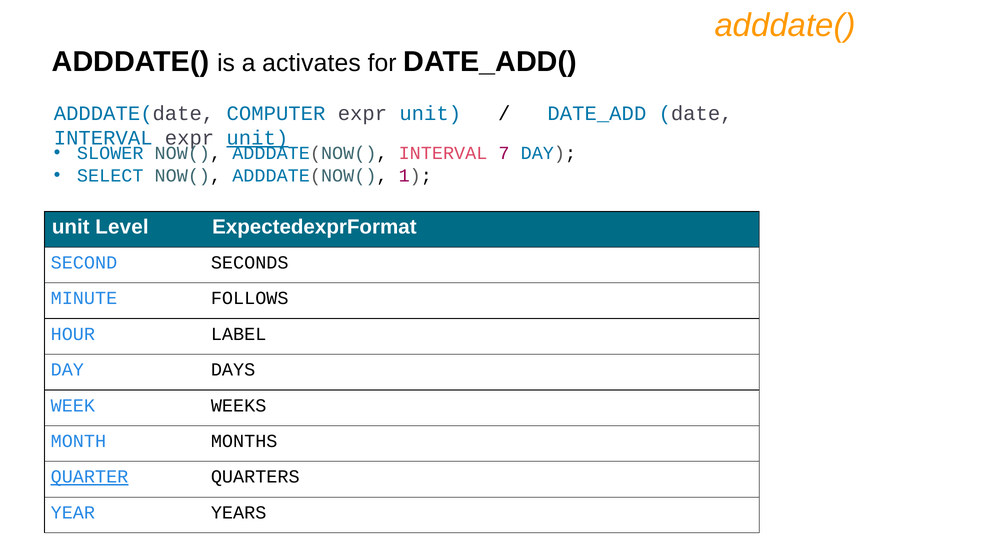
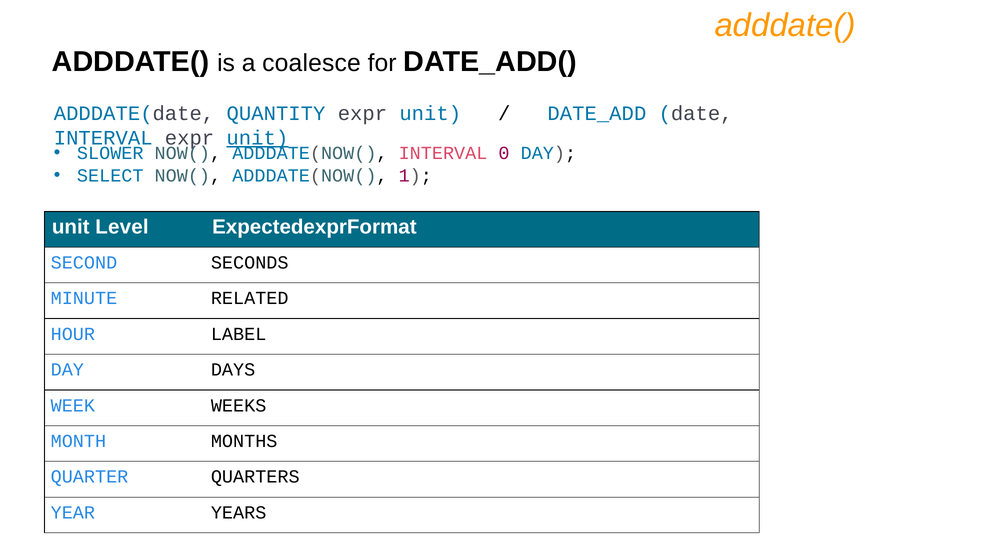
activates: activates -> coalesce
COMPUTER: COMPUTER -> QUANTITY
7: 7 -> 0
FOLLOWS: FOLLOWS -> RELATED
QUARTER underline: present -> none
